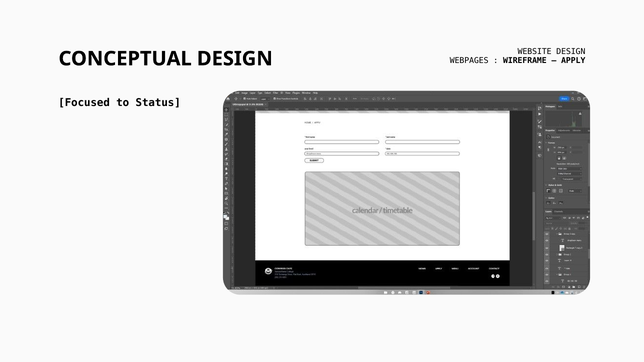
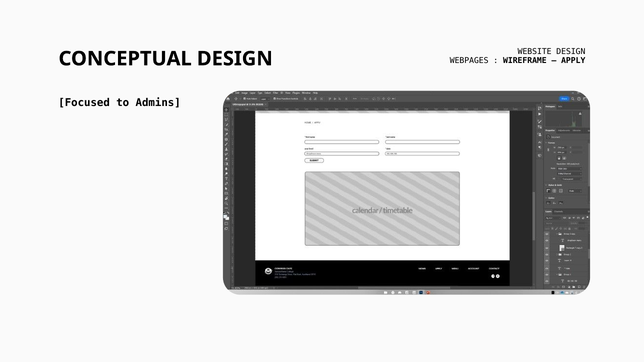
Status: Status -> Admins
